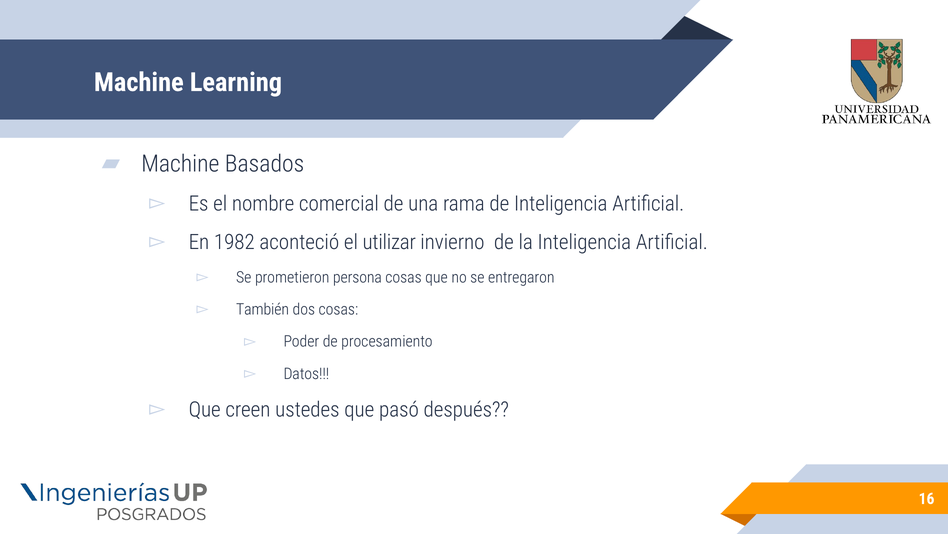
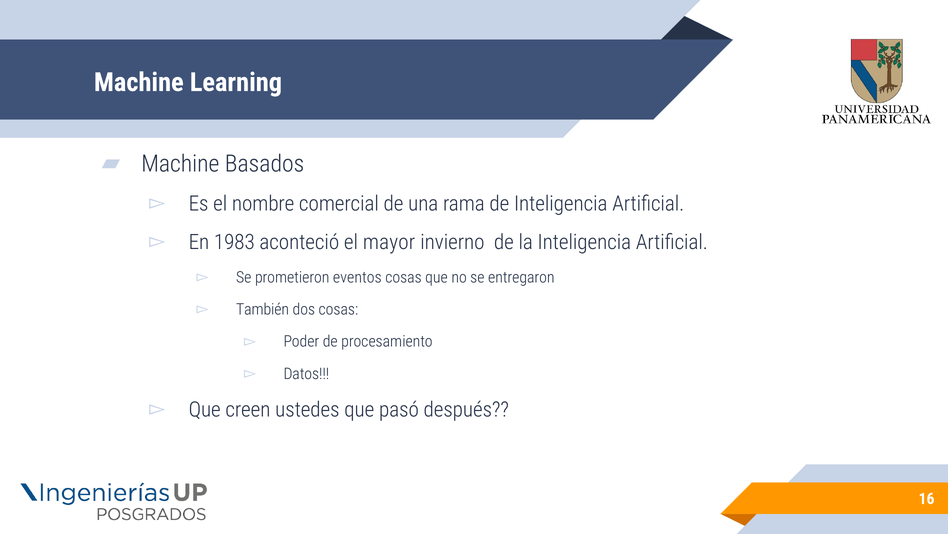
1982: 1982 -> 1983
utilizar: utilizar -> mayor
persona: persona -> eventos
